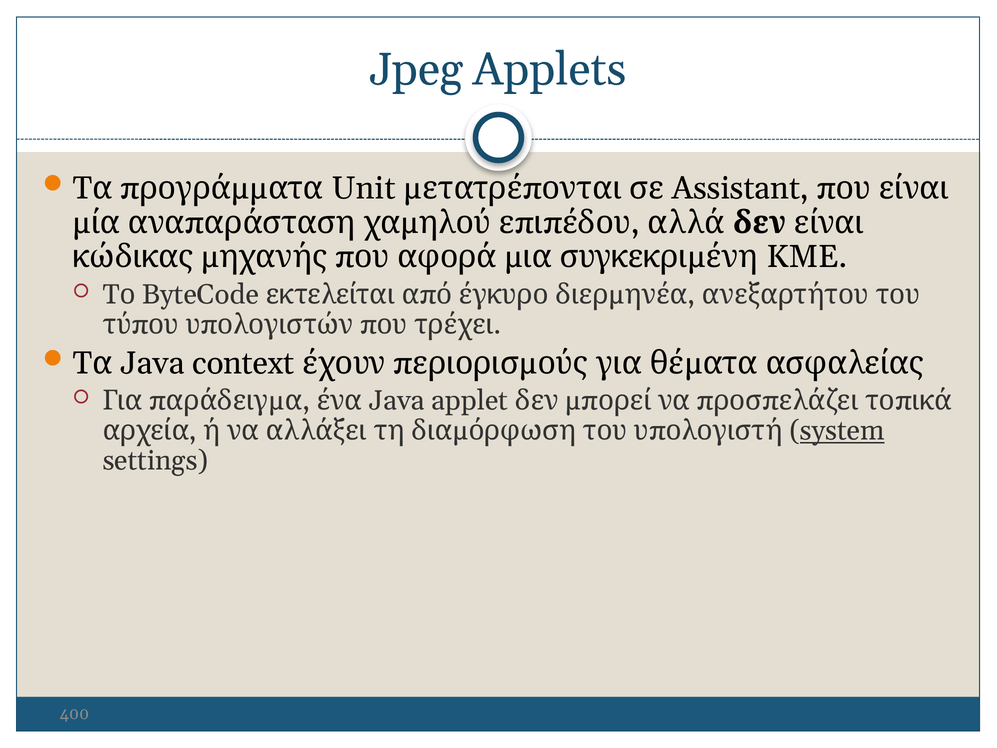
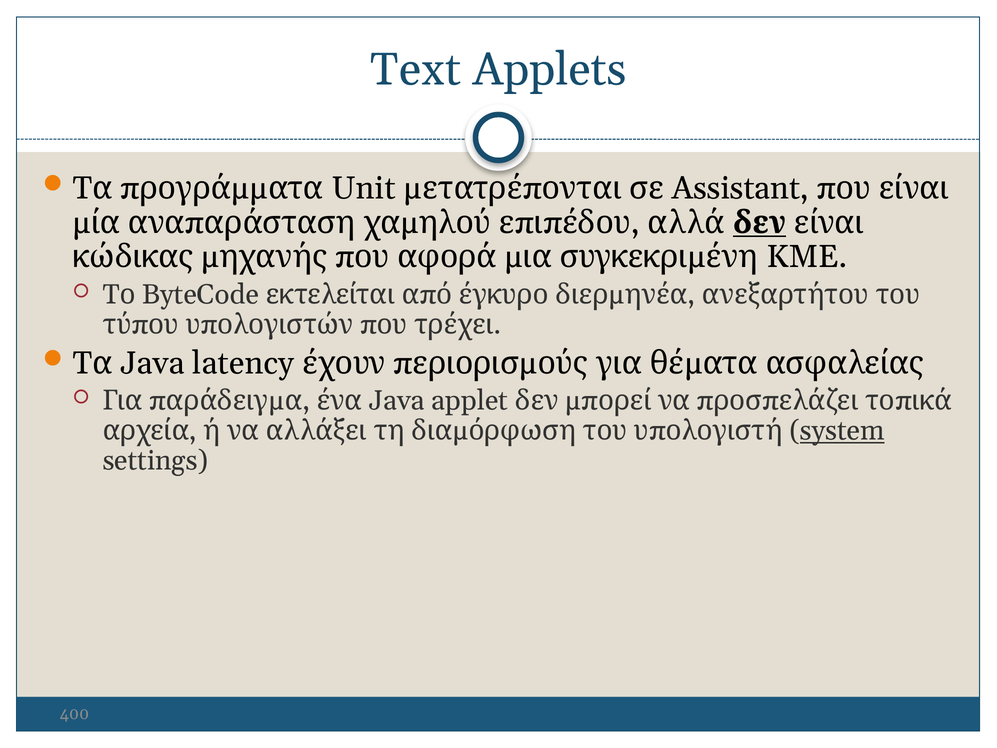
Jpeg: Jpeg -> Text
δεν at (759, 222) underline: none -> present
context: context -> latency
